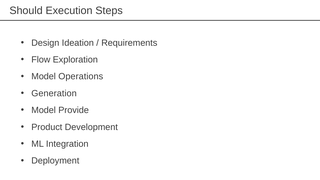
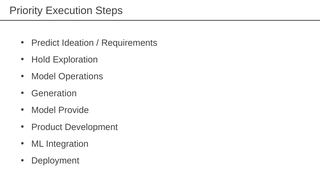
Should: Should -> Priority
Design: Design -> Predict
Flow: Flow -> Hold
